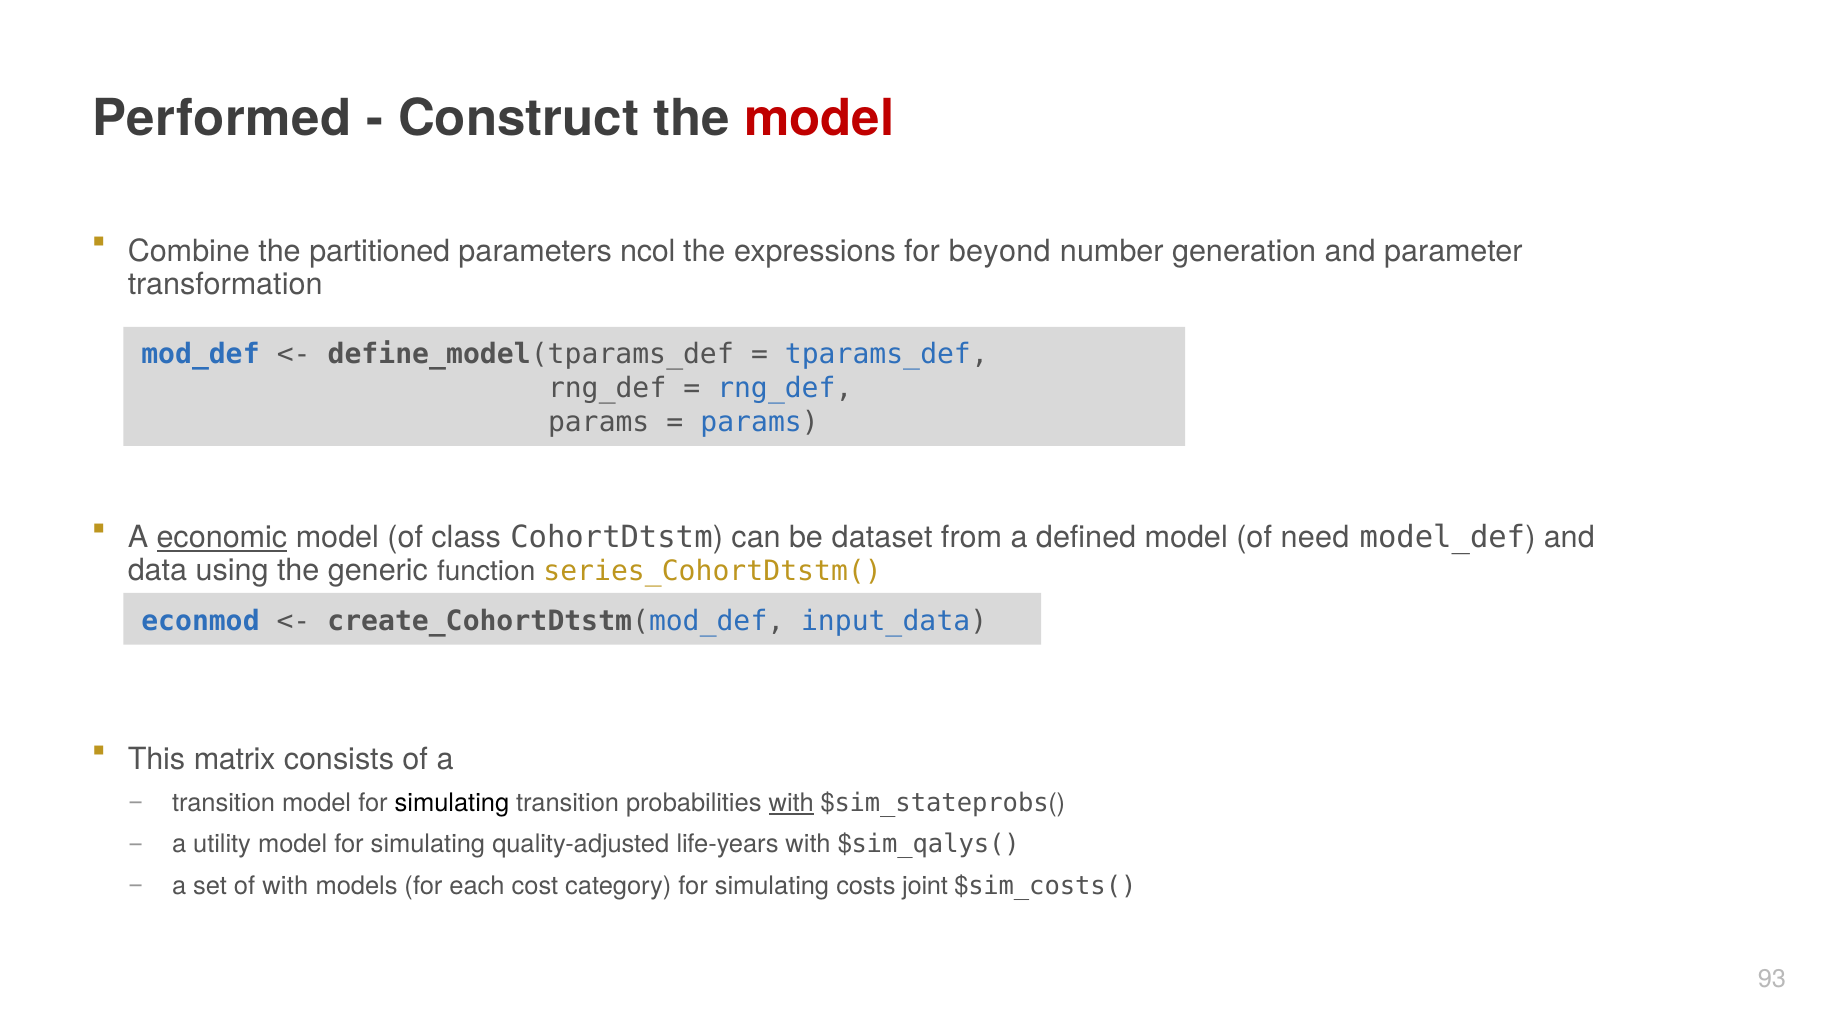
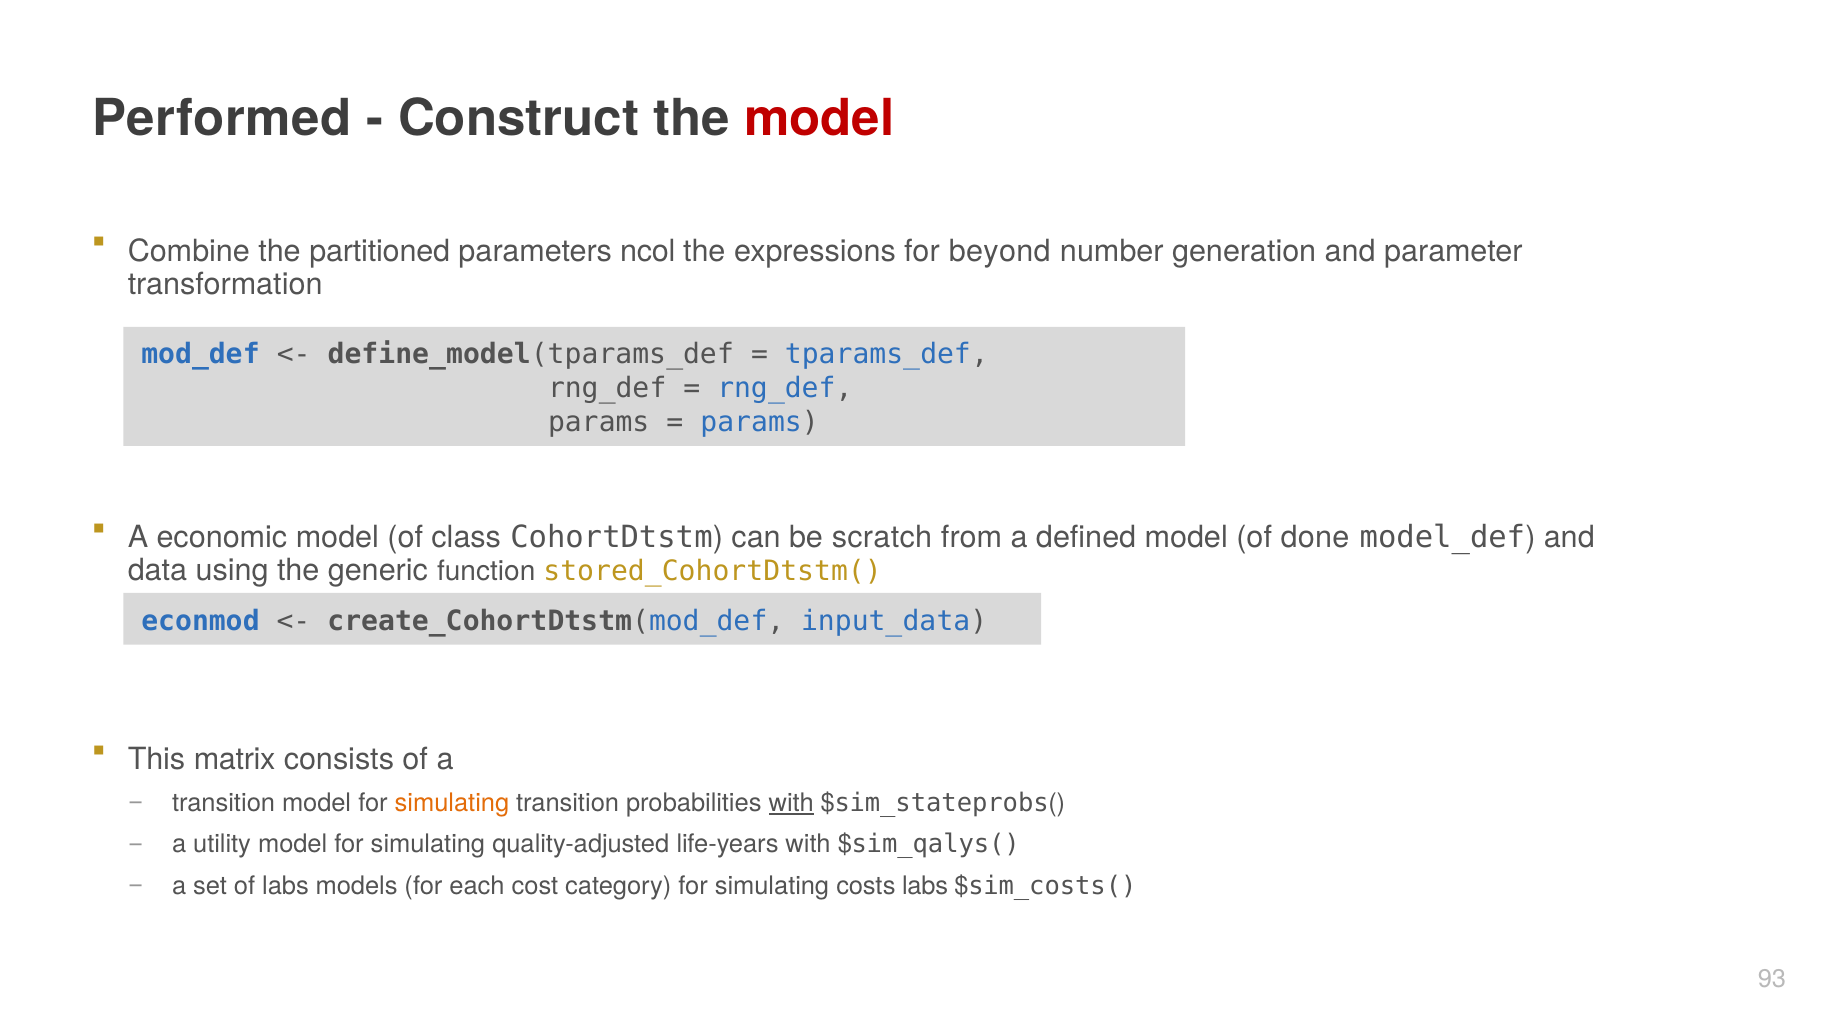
economic underline: present -> none
dataset: dataset -> scratch
need: need -> done
series_CohortDtstm(: series_CohortDtstm( -> stored_CohortDtstm(
simulating at (452, 803) colour: black -> orange
of with: with -> labs
costs joint: joint -> labs
